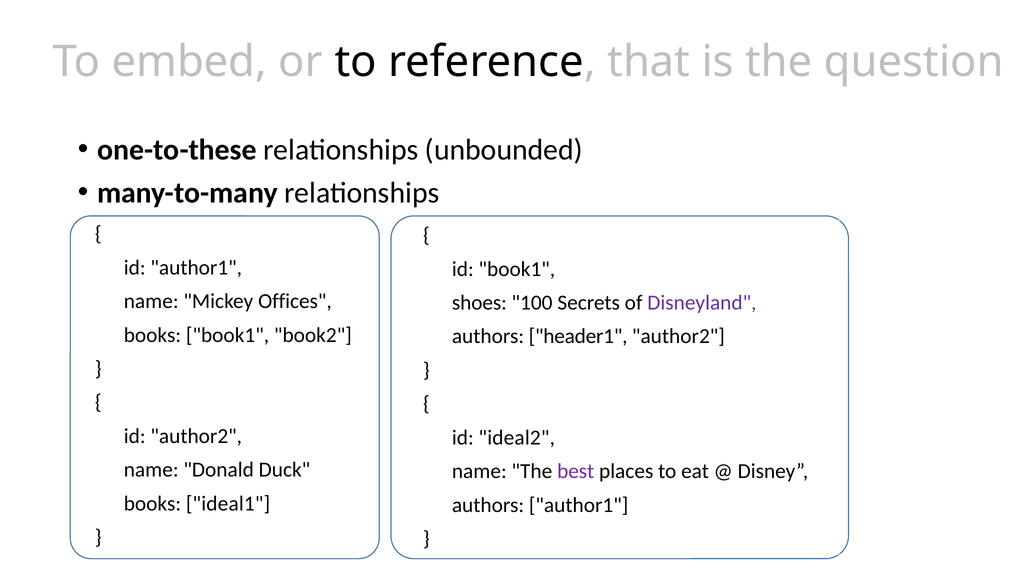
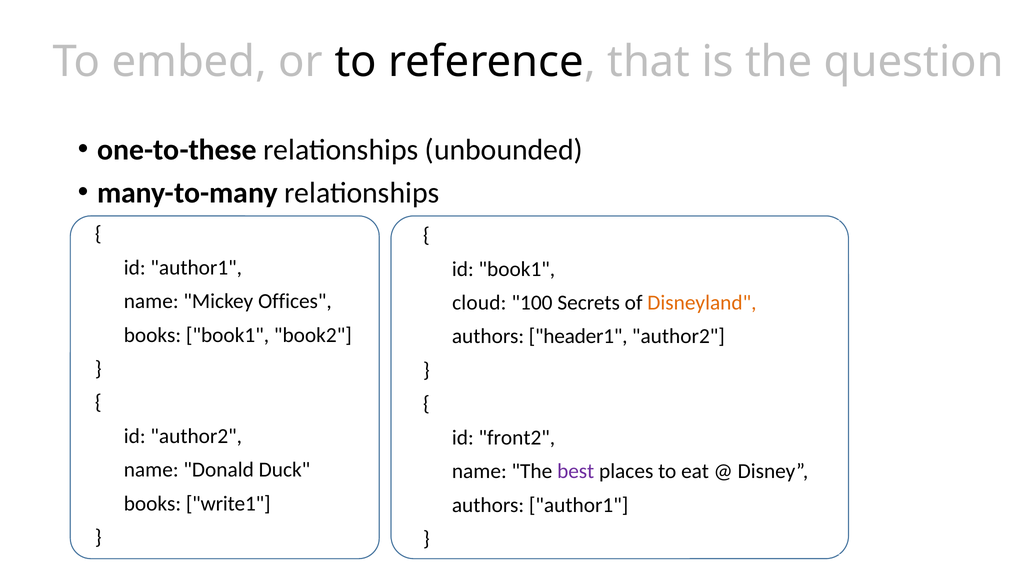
shoes: shoes -> cloud
Disneyland colour: purple -> orange
ideal2: ideal2 -> front2
ideal1: ideal1 -> write1
